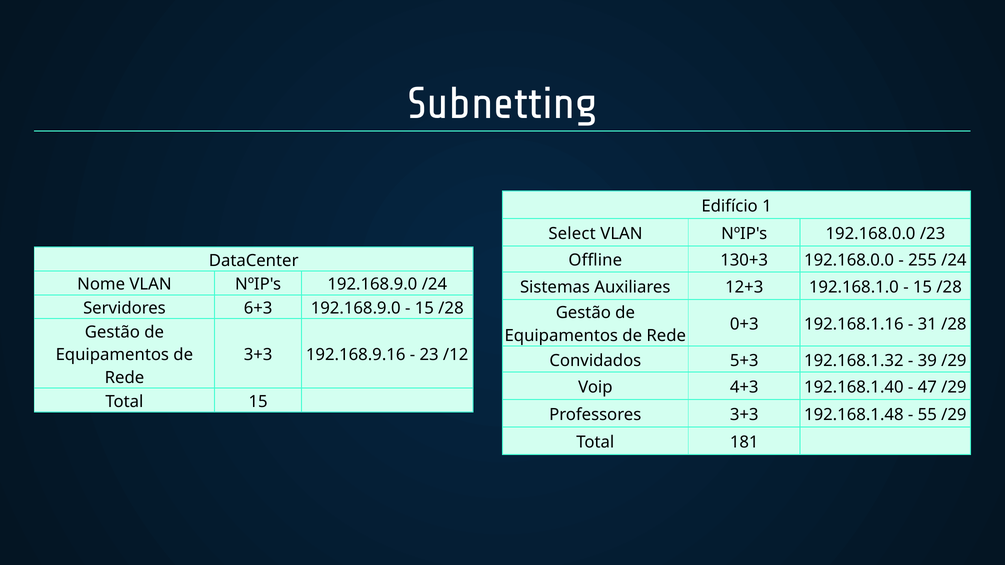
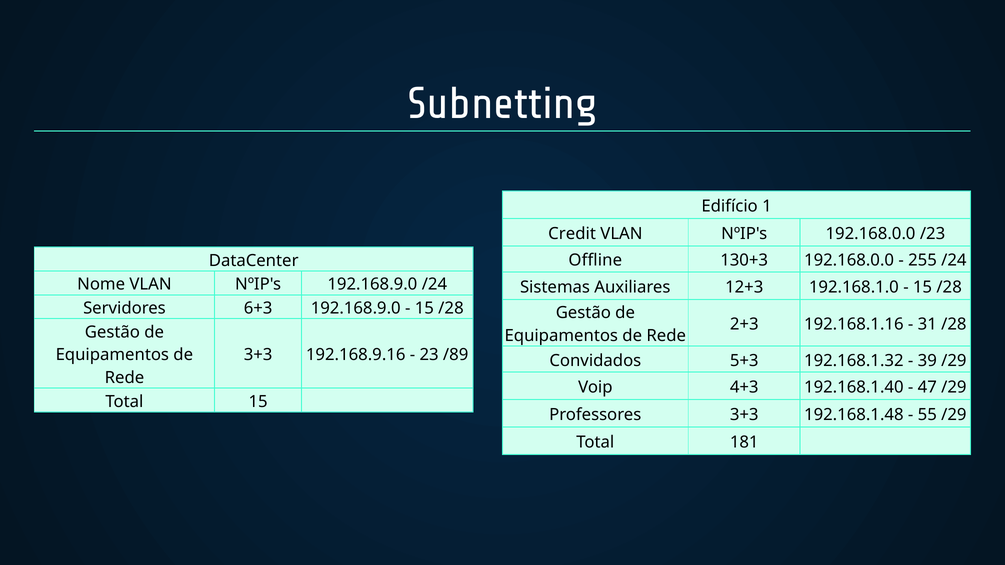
Select: Select -> Credit
0+3: 0+3 -> 2+3
/12: /12 -> /89
